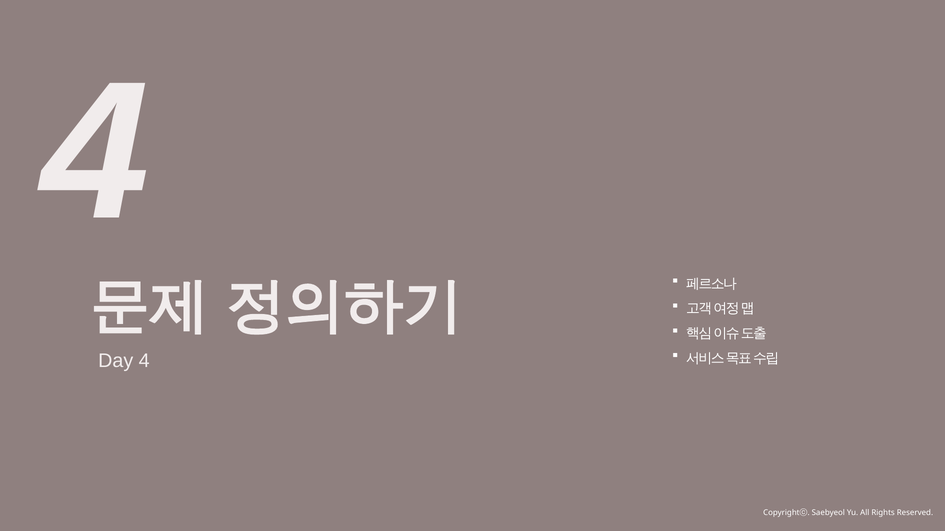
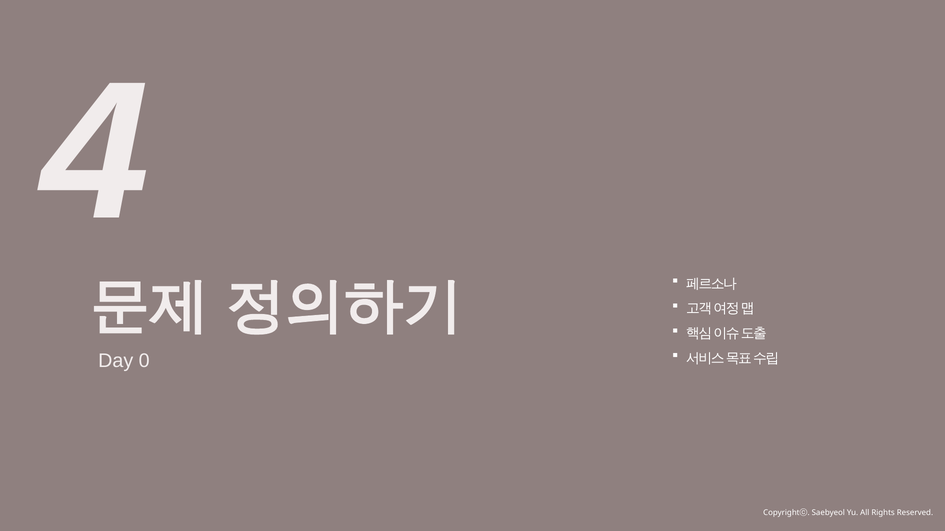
Day 4: 4 -> 0
